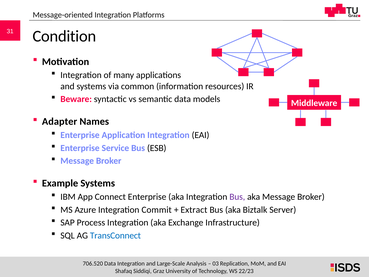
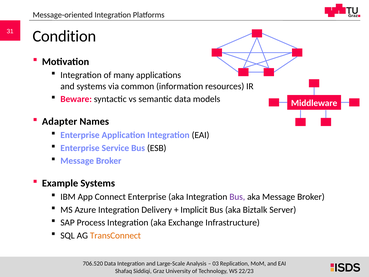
Commit: Commit -> Delivery
Extract: Extract -> Implicit
TransConnect colour: blue -> orange
